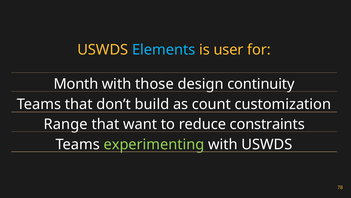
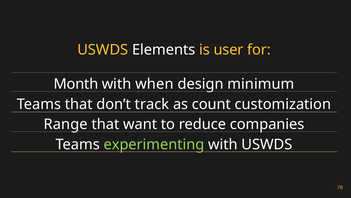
Elements colour: light blue -> white
those: those -> when
continuity: continuity -> minimum
build: build -> track
constraints: constraints -> companies
